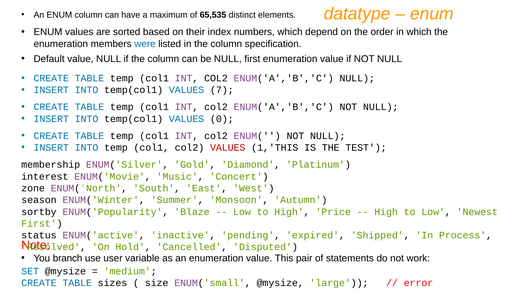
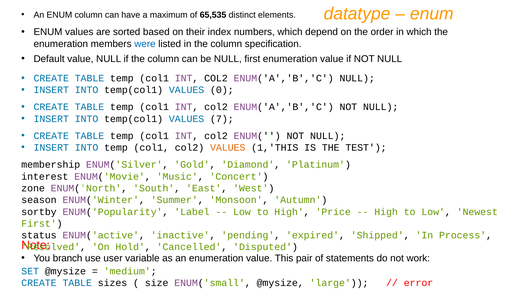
7: 7 -> 0
0: 0 -> 7
VALUES at (228, 148) colour: red -> orange
Blaze: Blaze -> Label
